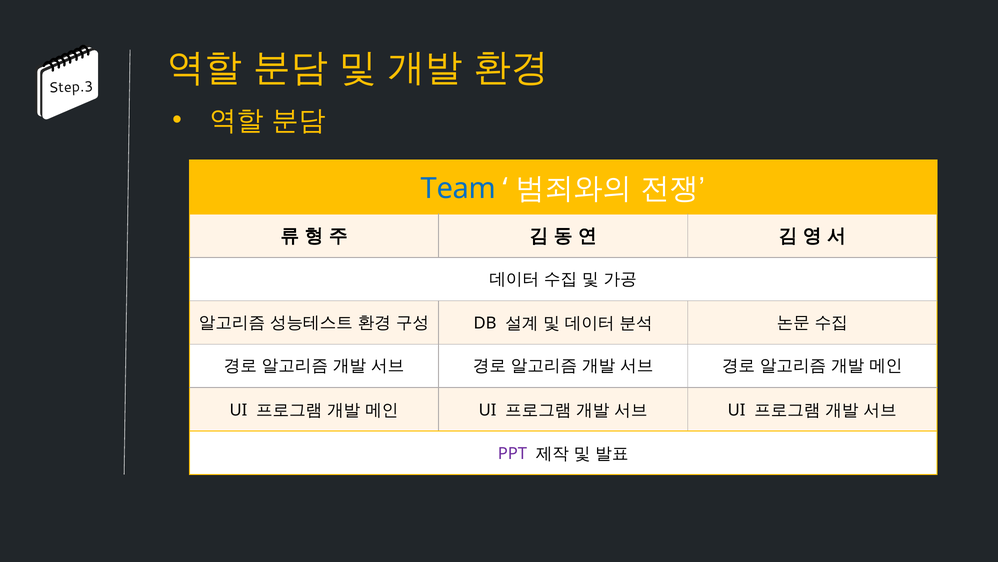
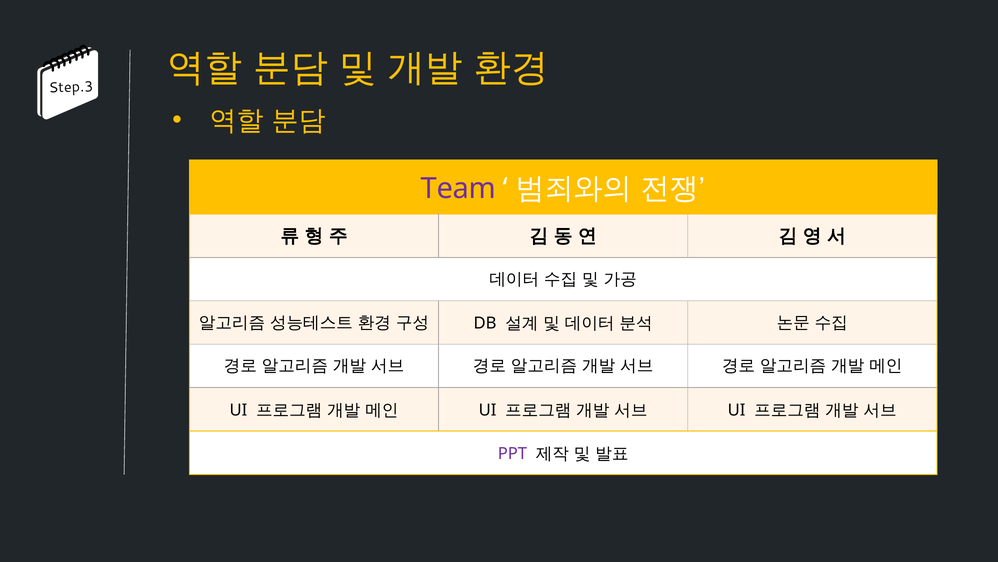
Team colour: blue -> purple
